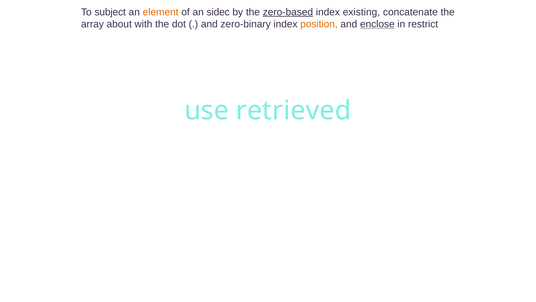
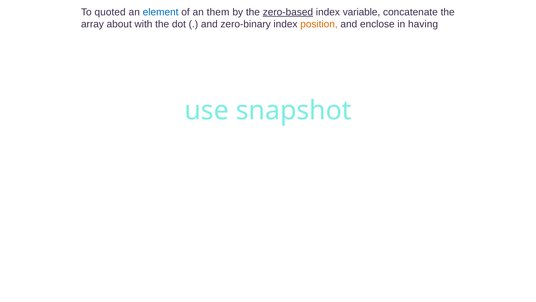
subject: subject -> quoted
element colour: orange -> blue
sidec: sidec -> them
existing: existing -> variable
enclose underline: present -> none
restrict: restrict -> having
retrieved: retrieved -> snapshot
